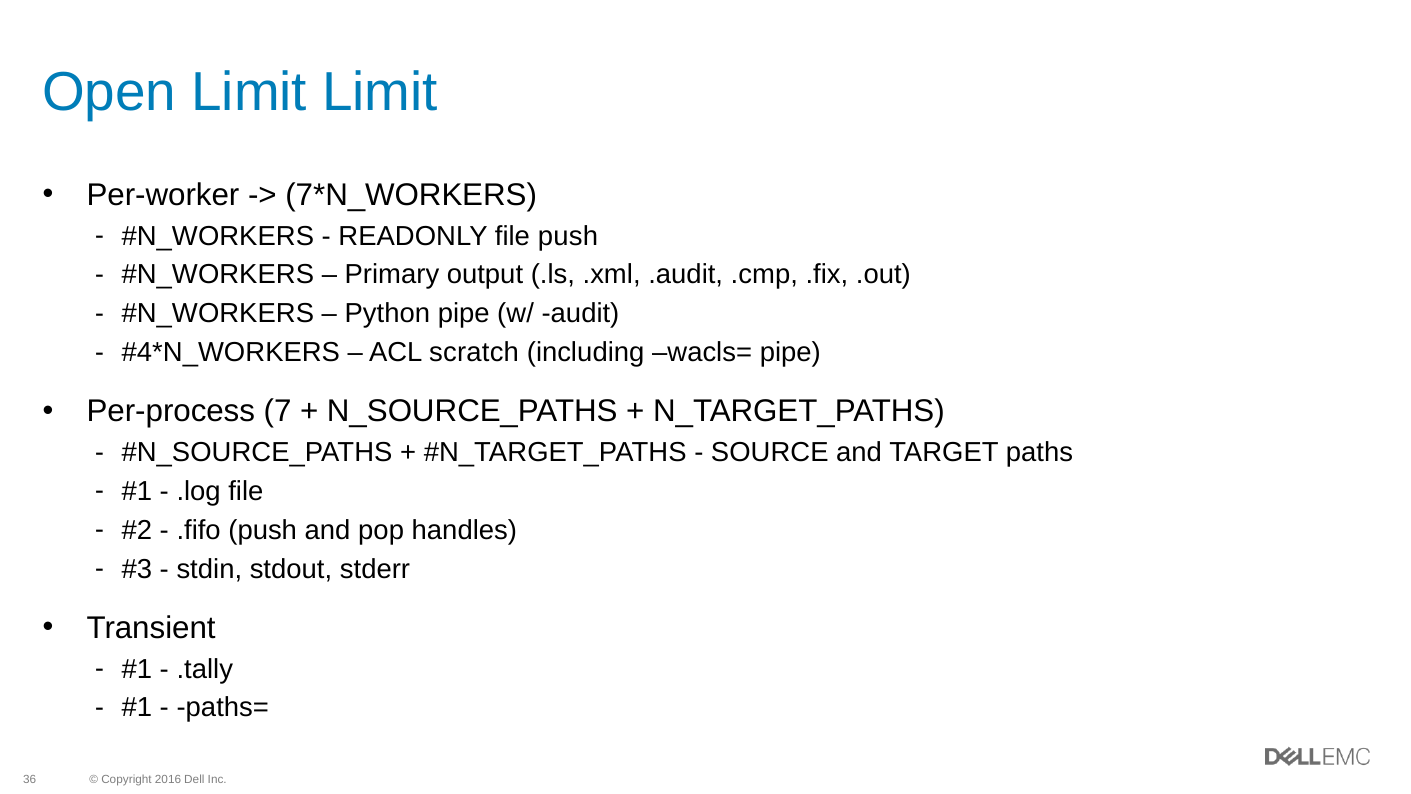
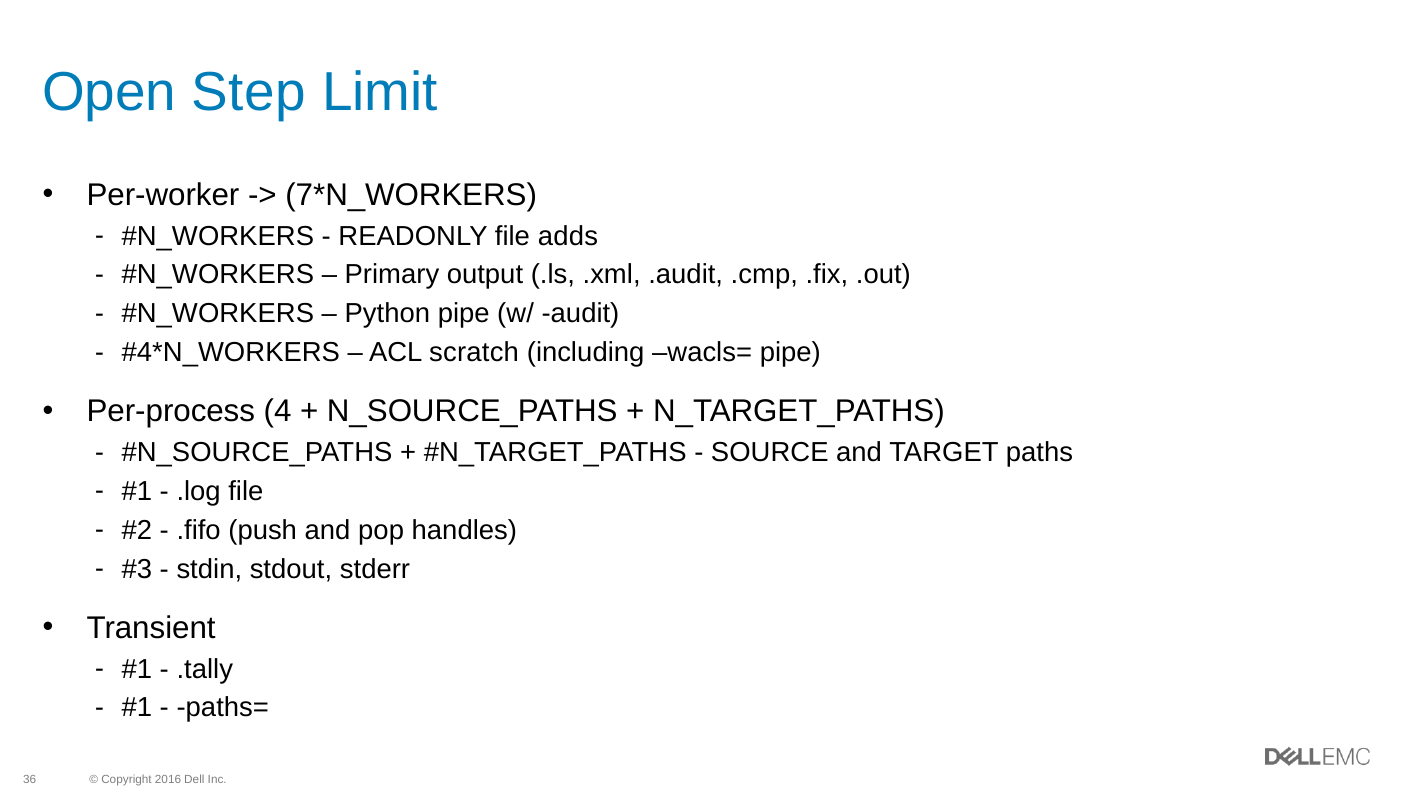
Open Limit: Limit -> Step
file push: push -> adds
7: 7 -> 4
